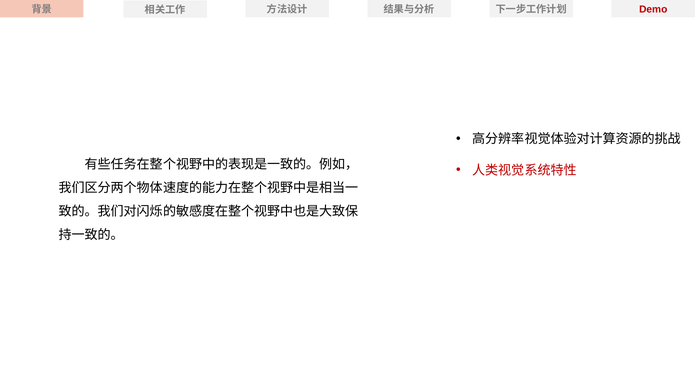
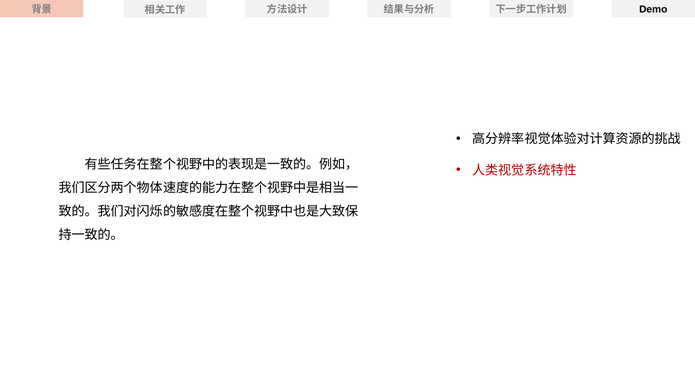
Demo colour: red -> black
